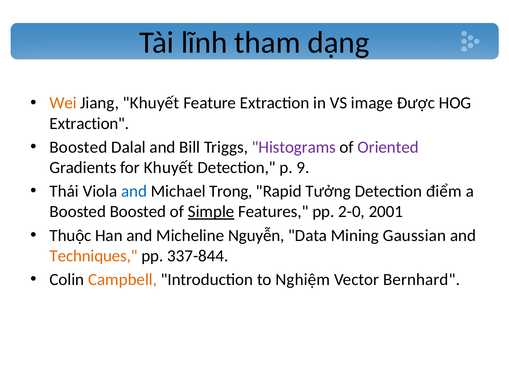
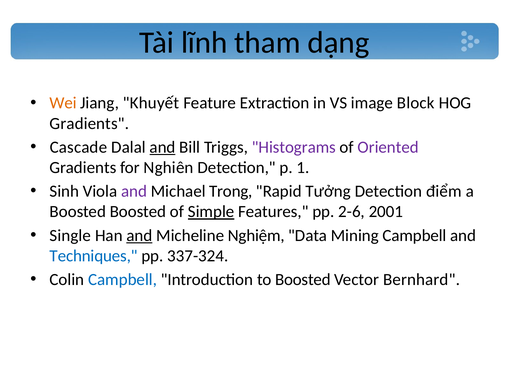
Được: Được -> Block
Extraction at (89, 123): Extraction -> Gradients
Boosted at (78, 147): Boosted -> Cascade
and at (163, 147) underline: none -> present
for Khuyết: Khuyết -> Nghiên
9: 9 -> 1
Thái: Thái -> Sinh
and at (134, 191) colour: blue -> purple
2-0: 2-0 -> 2-6
Thuộc: Thuộc -> Single
and at (139, 235) underline: none -> present
Nguyễn: Nguyễn -> Nghiệm
Mining Gaussian: Gaussian -> Campbell
Techniques colour: orange -> blue
337-844: 337-844 -> 337-324
Campbell at (123, 279) colour: orange -> blue
to Nghiệm: Nghiệm -> Boosted
